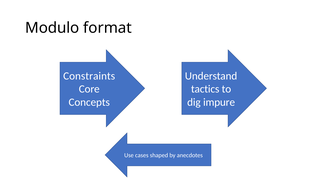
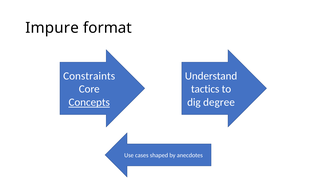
Modulo: Modulo -> Impure
Concepts underline: none -> present
impure: impure -> degree
